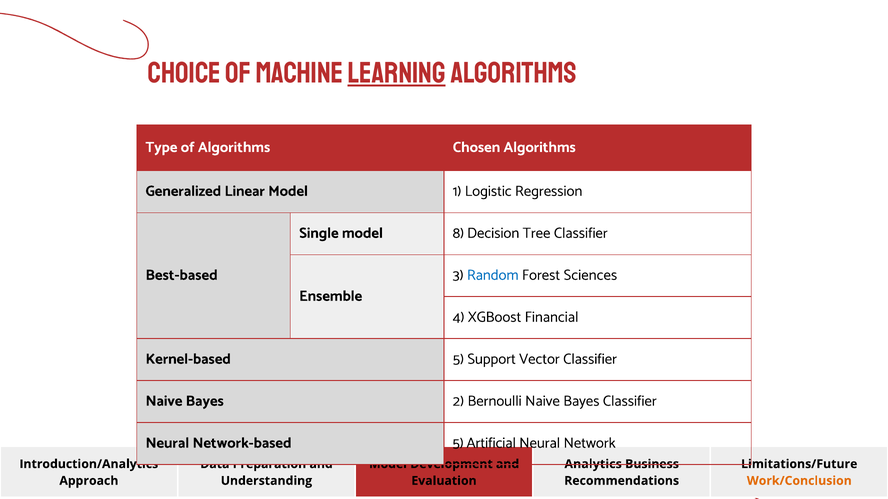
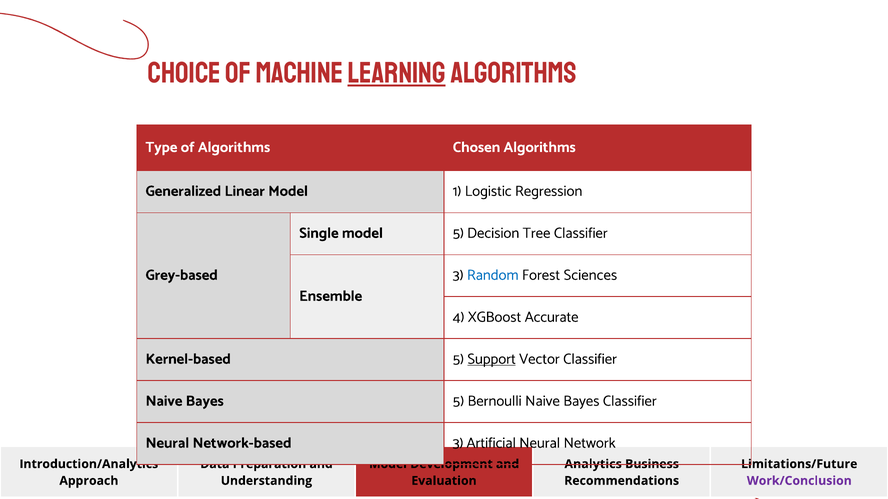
model 8: 8 -> 5
Best-based: Best-based -> Grey-based
Financial: Financial -> Accurate
Support underline: none -> present
Bayes 2: 2 -> 5
Network-based 5: 5 -> 3
Work/Conclusion colour: orange -> purple
